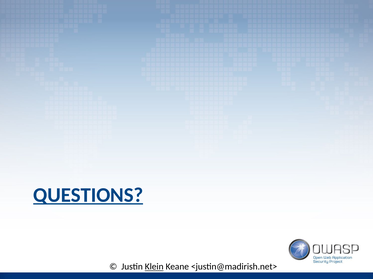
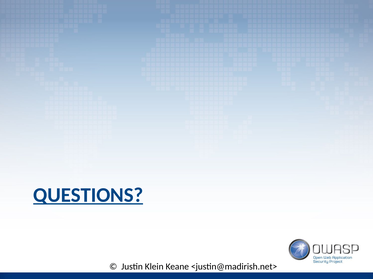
Klein underline: present -> none
